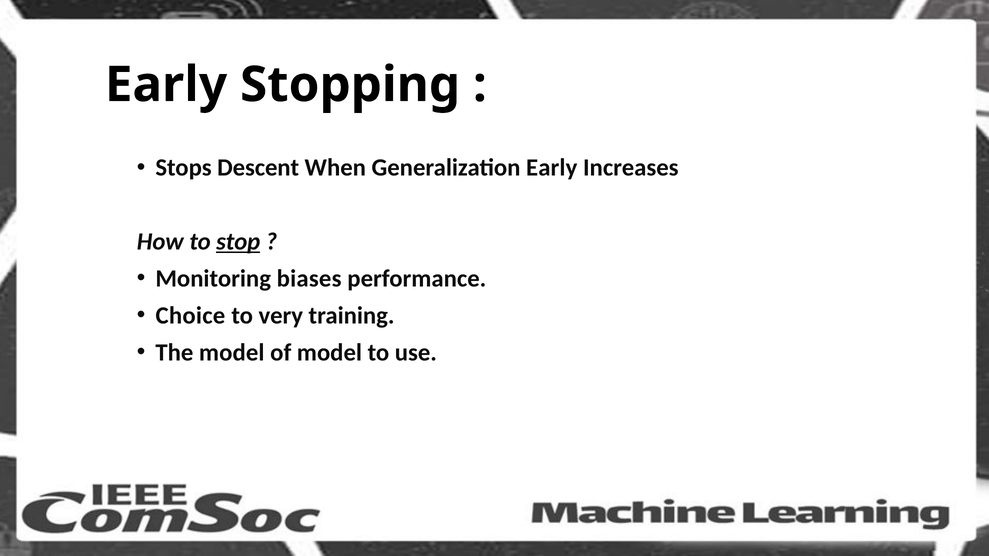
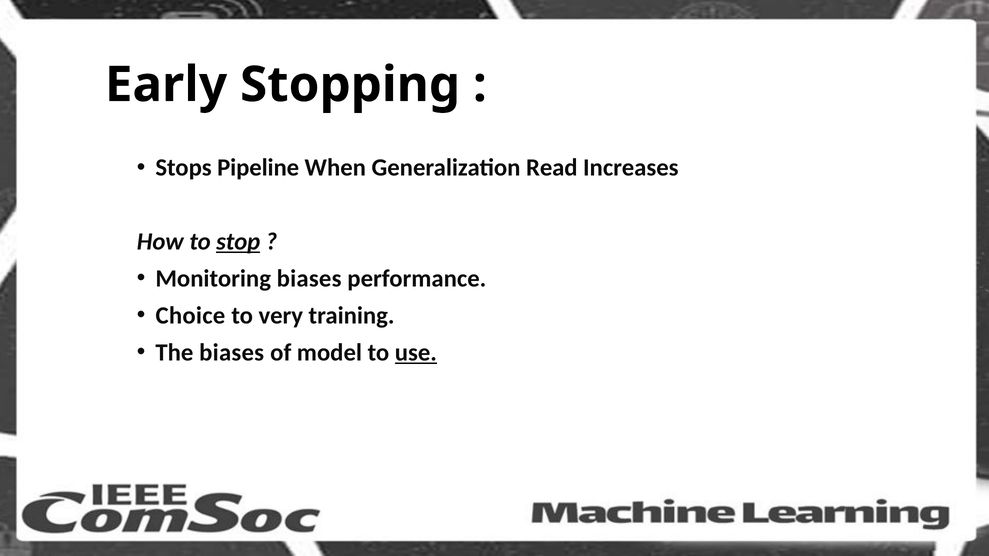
Descent: Descent -> Pipeline
Generalization Early: Early -> Read
The model: model -> biases
use underline: none -> present
